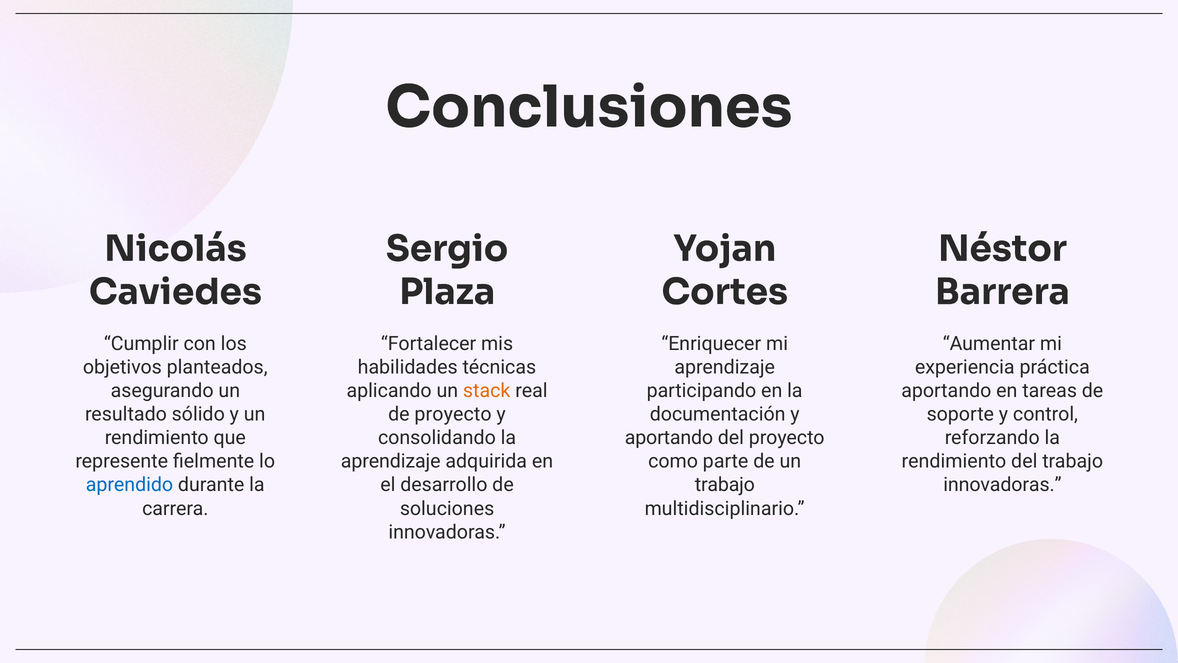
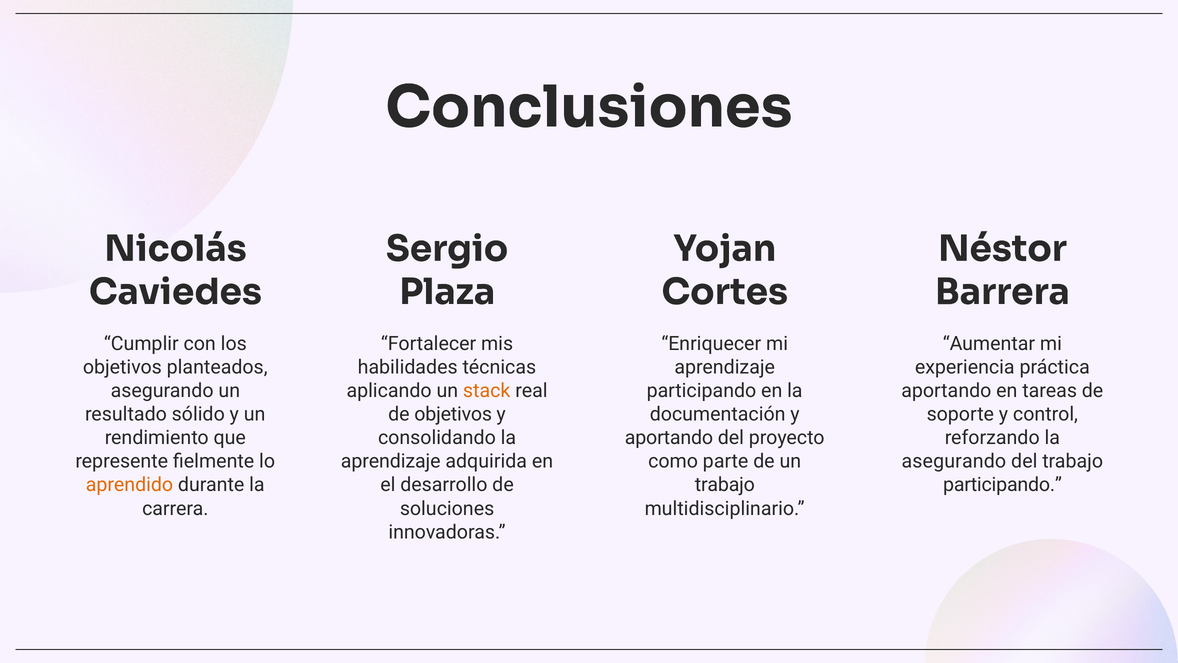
de proyecto: proyecto -> objetivos
rendimiento at (954, 461): rendimiento -> asegurando
aprendido colour: blue -> orange
innovadoras at (1002, 485): innovadoras -> participando
